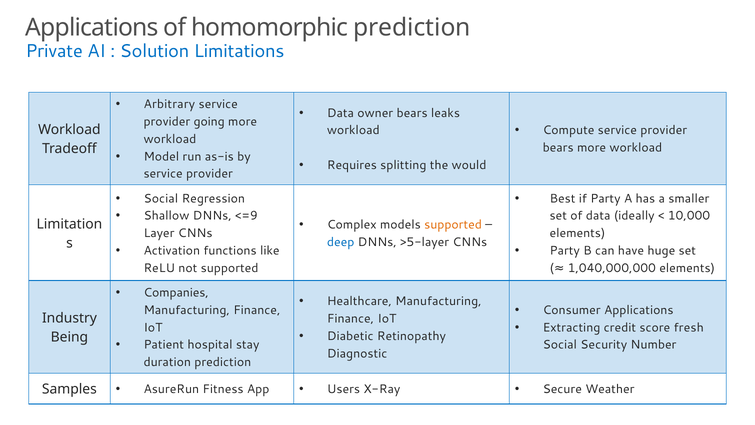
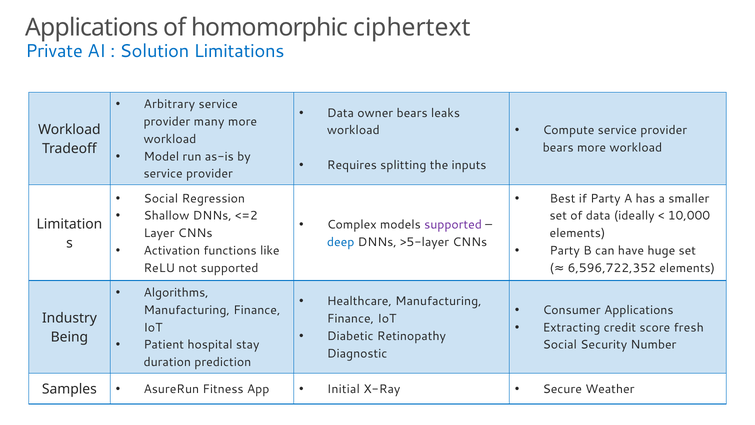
homomorphic prediction: prediction -> ciphertext
going: going -> many
would: would -> inputs
<=9: <=9 -> <=2
supported at (453, 224) colour: orange -> purple
1,040,000,000: 1,040,000,000 -> 6,596,722,352
Companies: Companies -> Algorithms
Users: Users -> Initial
